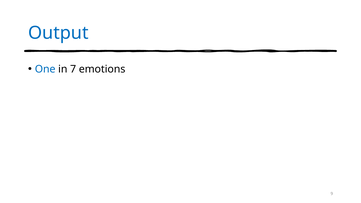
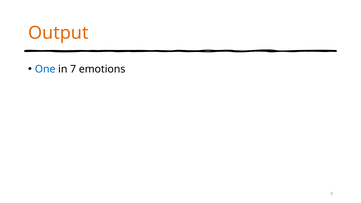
Output colour: blue -> orange
